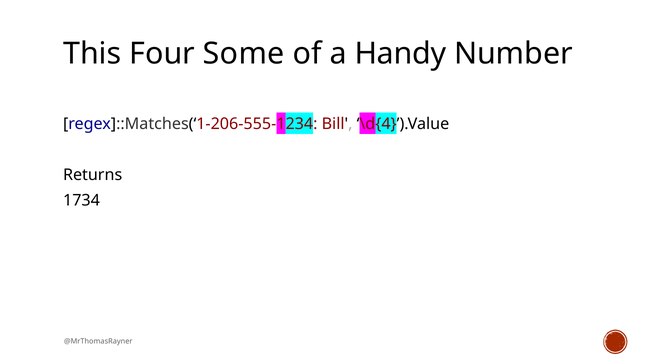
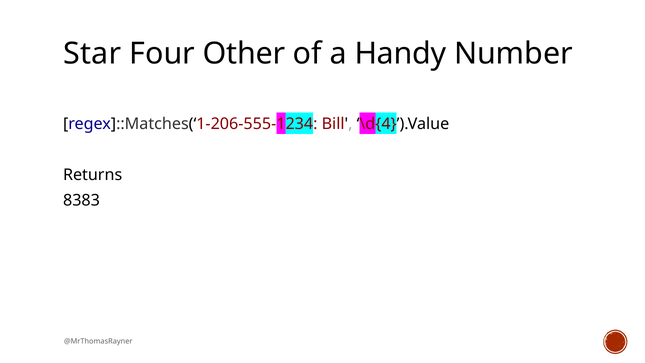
This: This -> Star
Some: Some -> Other
1734: 1734 -> 8383
